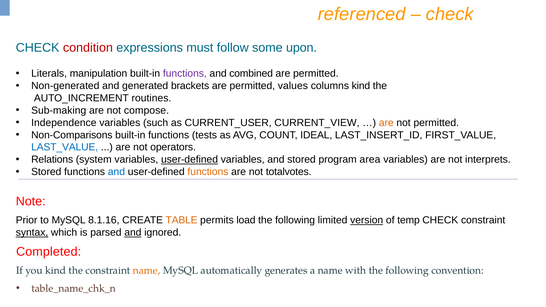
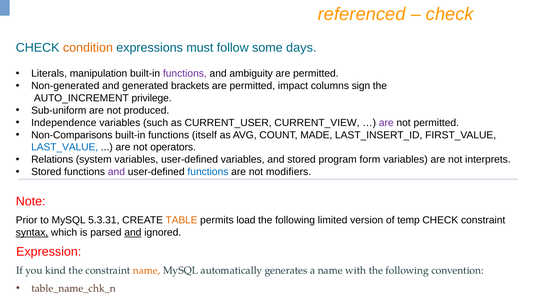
condition colour: red -> orange
upon: upon -> days
combined: combined -> ambiguity
values: values -> impact
columns kind: kind -> sign
routines: routines -> privilege
Sub-making: Sub-making -> Sub-uniform
compose: compose -> produced
are at (386, 123) colour: orange -> purple
tests: tests -> itself
IDEAL: IDEAL -> MADE
user-defined at (190, 160) underline: present -> none
area: area -> form
and at (116, 172) colour: blue -> purple
functions at (208, 172) colour: orange -> blue
totalvotes: totalvotes -> modifiers
8.1.16: 8.1.16 -> 5.3.31
version underline: present -> none
Completed: Completed -> Expression
